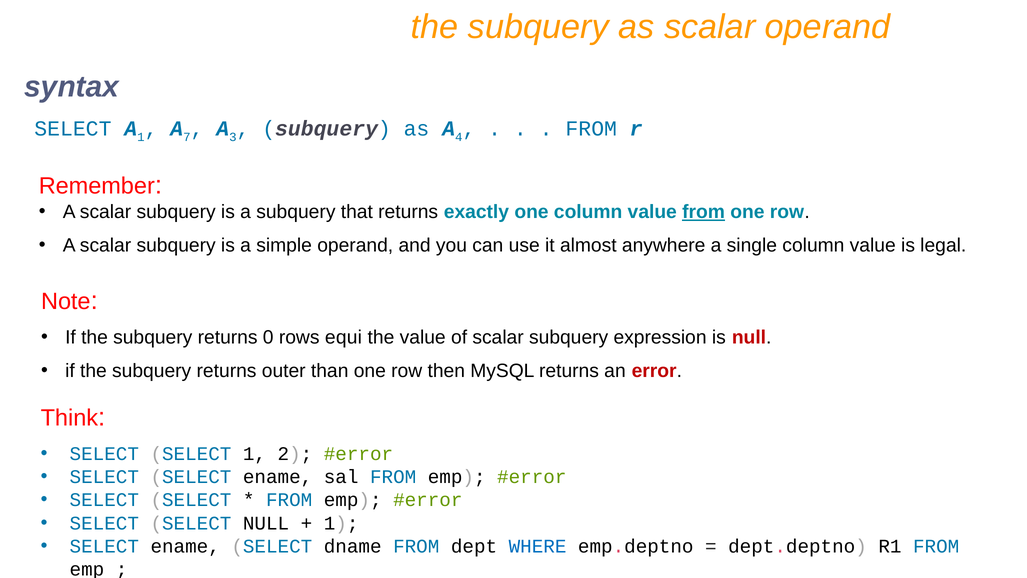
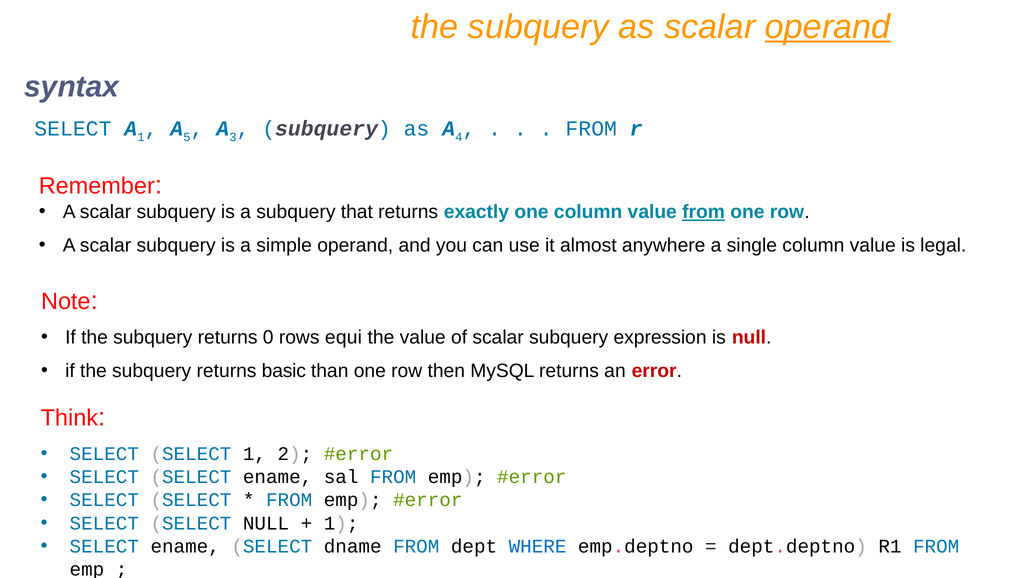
operand at (828, 27) underline: none -> present
7: 7 -> 5
outer: outer -> basic
